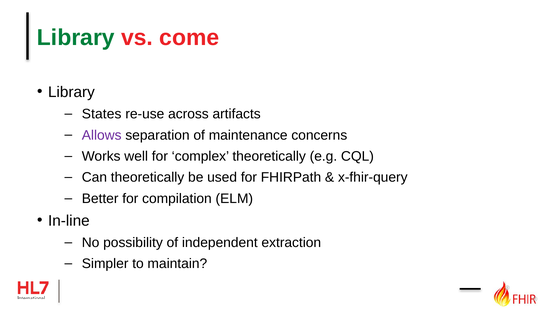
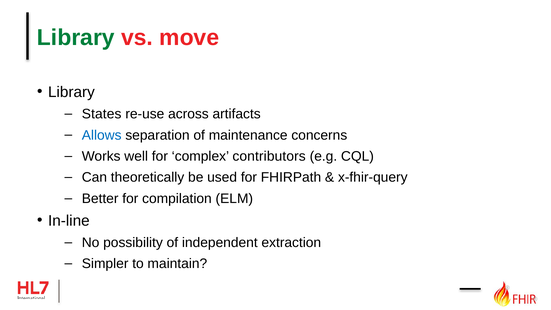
come: come -> move
Allows colour: purple -> blue
complex theoretically: theoretically -> contributors
